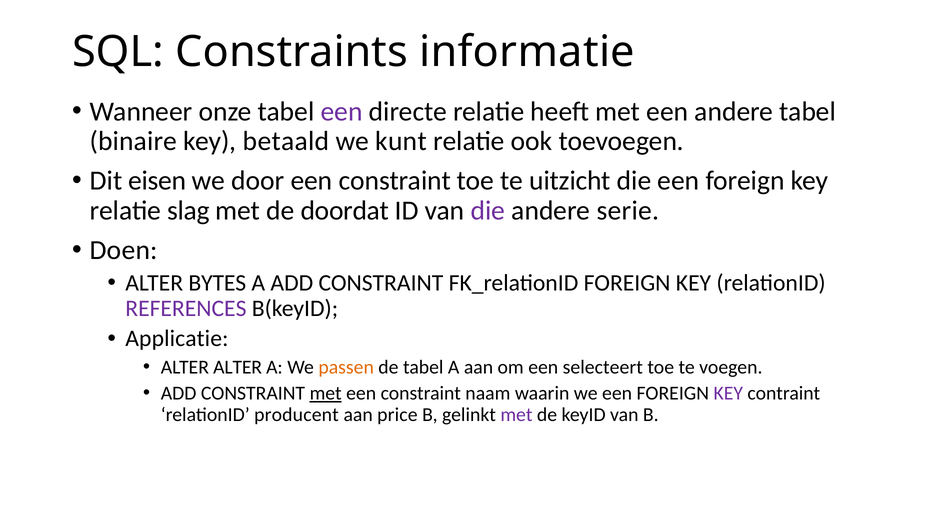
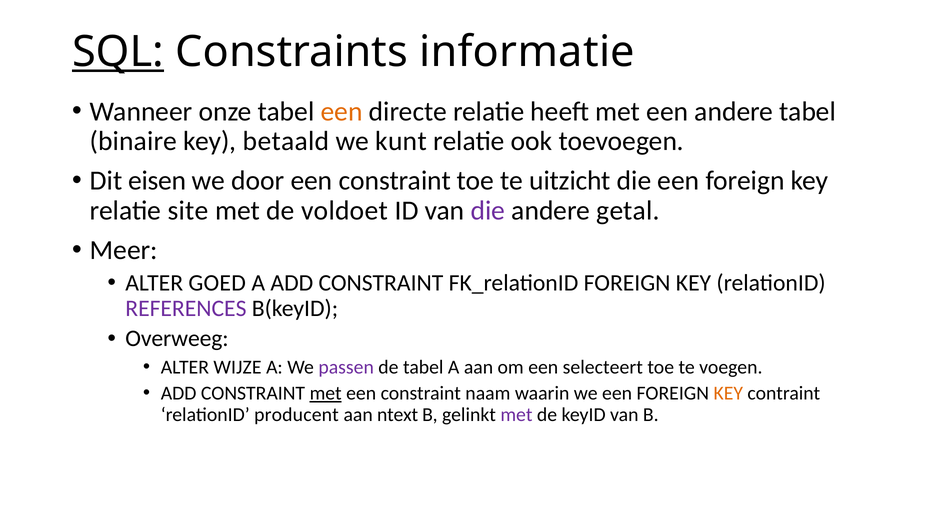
SQL underline: none -> present
een at (342, 111) colour: purple -> orange
slag: slag -> site
doordat: doordat -> voldoet
serie: serie -> getal
Doen: Doen -> Meer
BYTES: BYTES -> GOED
Applicatie: Applicatie -> Overweeg
ALTER ALTER: ALTER -> WIJZE
passen colour: orange -> purple
KEY at (728, 393) colour: purple -> orange
price: price -> ntext
